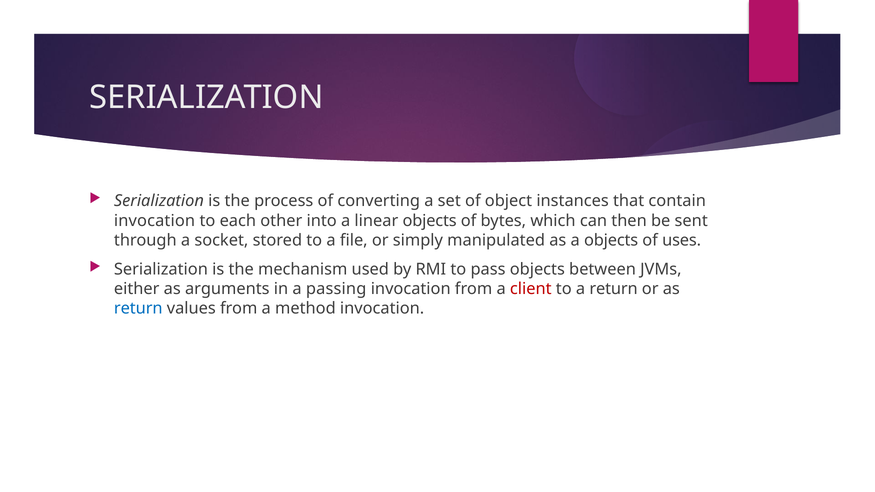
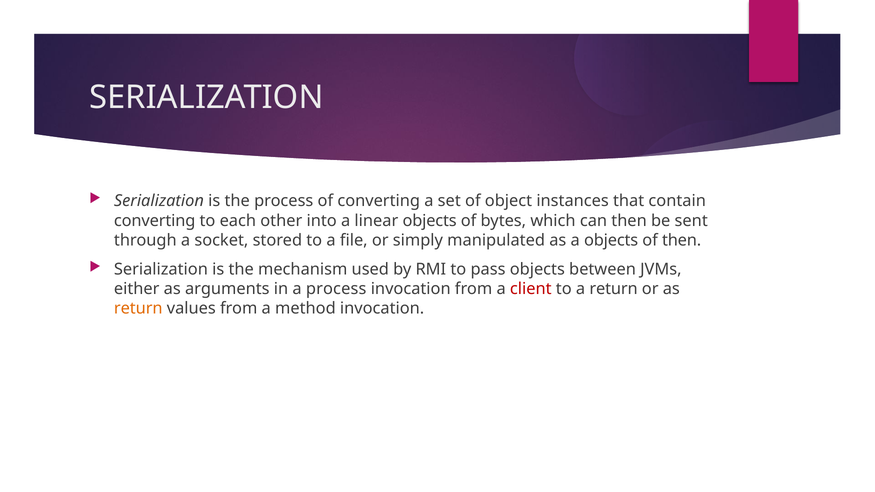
invocation at (155, 221): invocation -> converting
of uses: uses -> then
a passing: passing -> process
return at (138, 309) colour: blue -> orange
